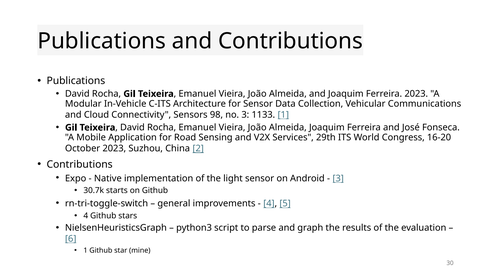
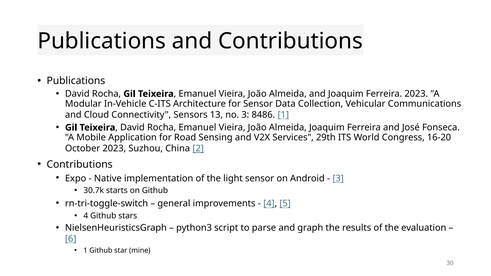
98: 98 -> 13
1133: 1133 -> 8486
